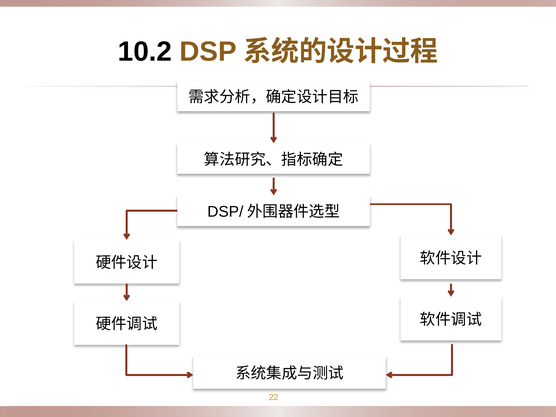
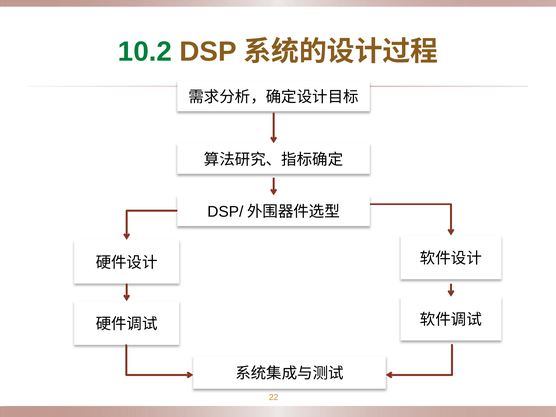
10.2 colour: black -> green
